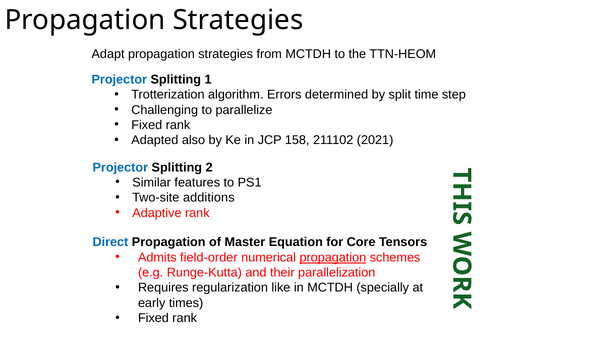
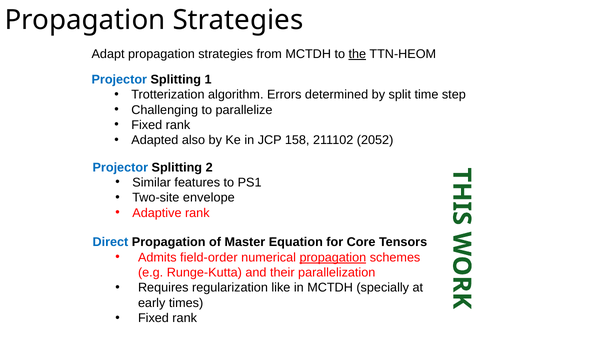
the underline: none -> present
2021: 2021 -> 2052
additions: additions -> envelope
